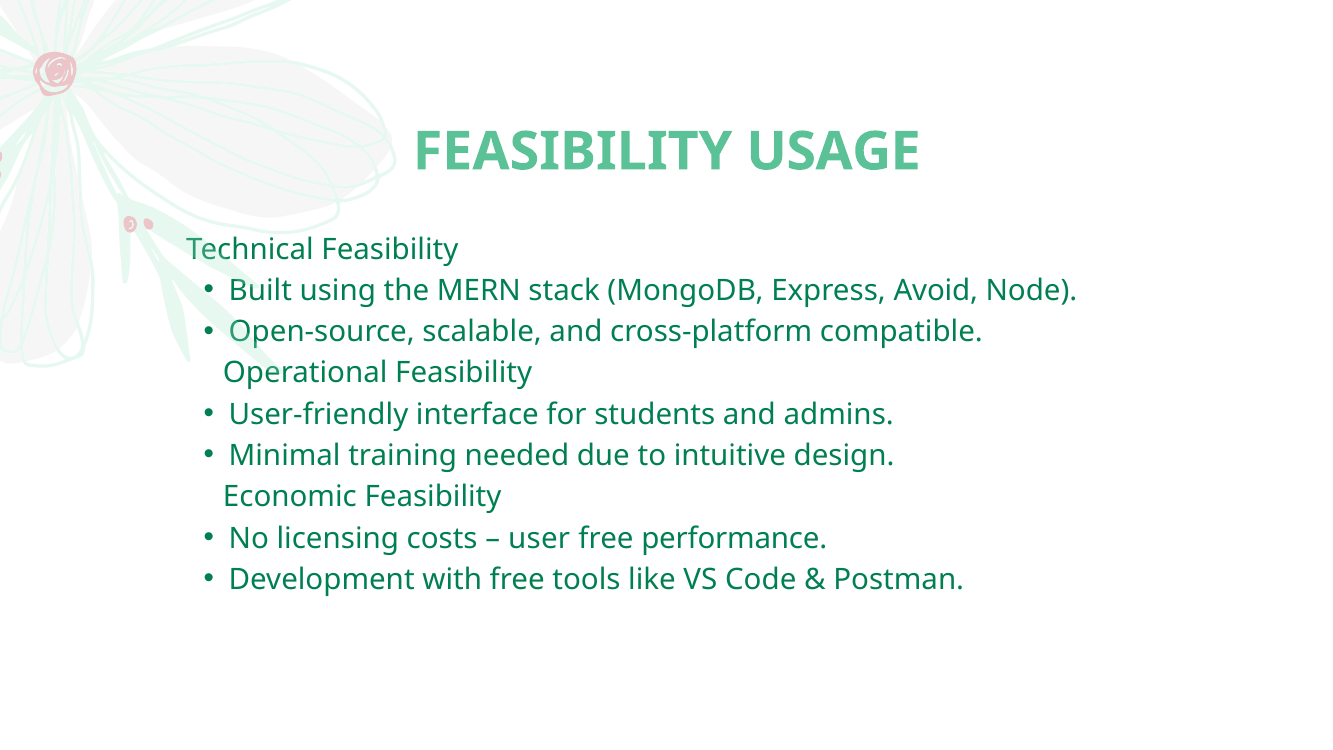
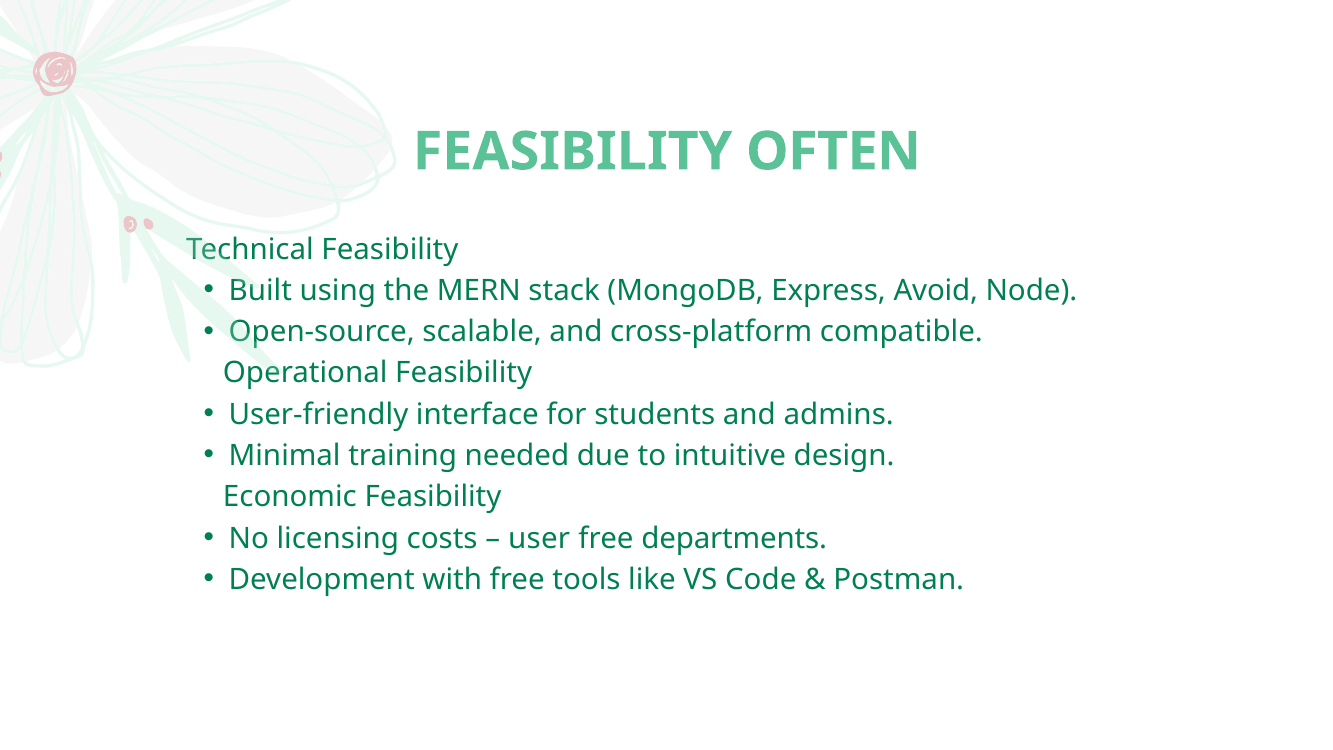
USAGE: USAGE -> OFTEN
performance: performance -> departments
